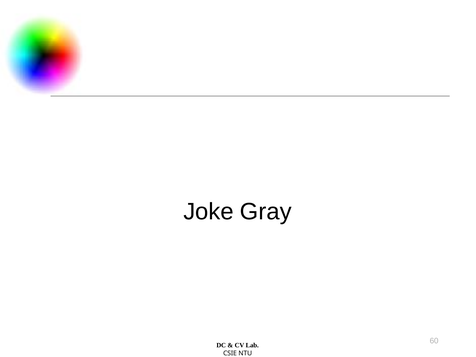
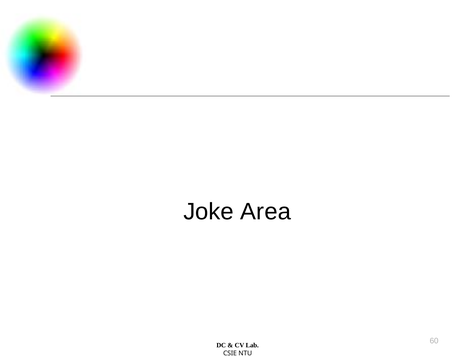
Gray: Gray -> Area
